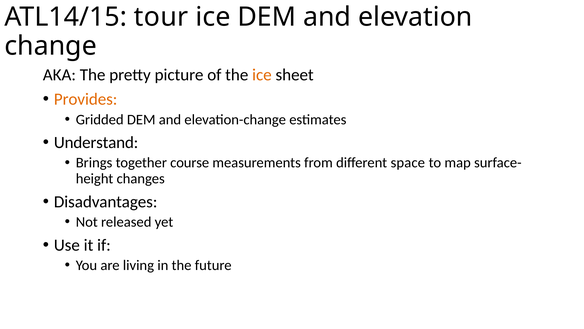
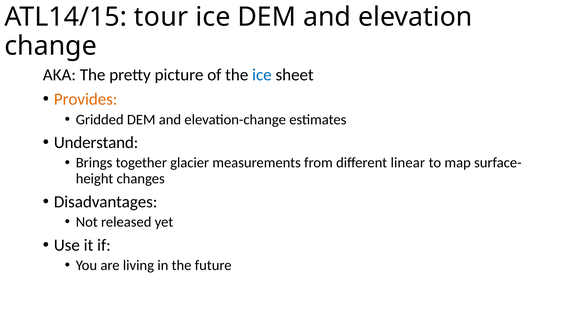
ice at (262, 75) colour: orange -> blue
course: course -> glacier
space: space -> linear
